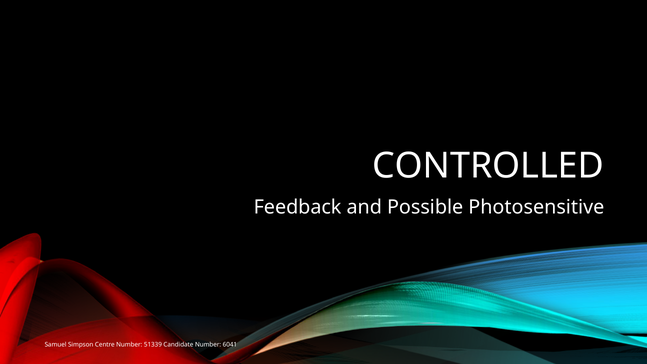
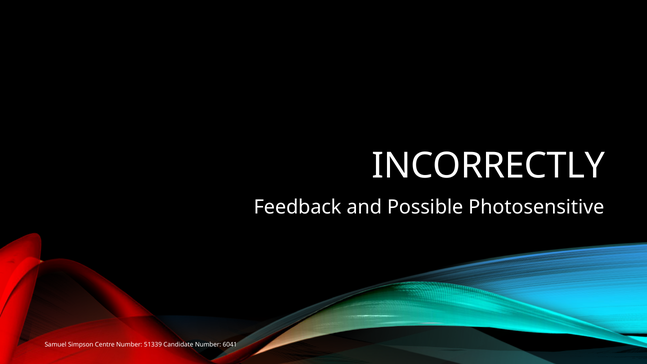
CONTROLLED: CONTROLLED -> INCORRECTLY
